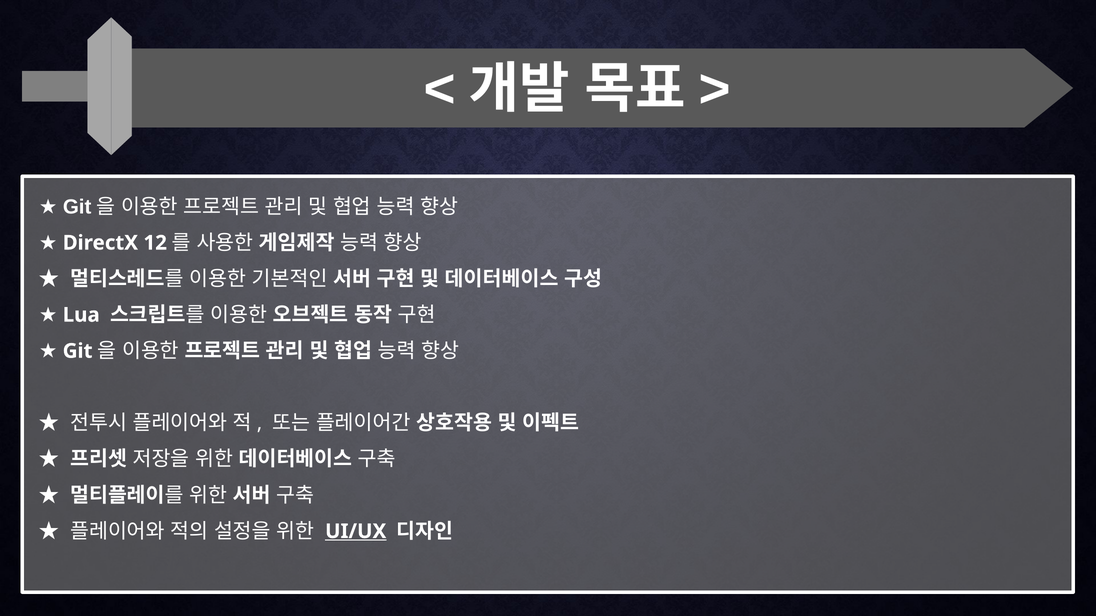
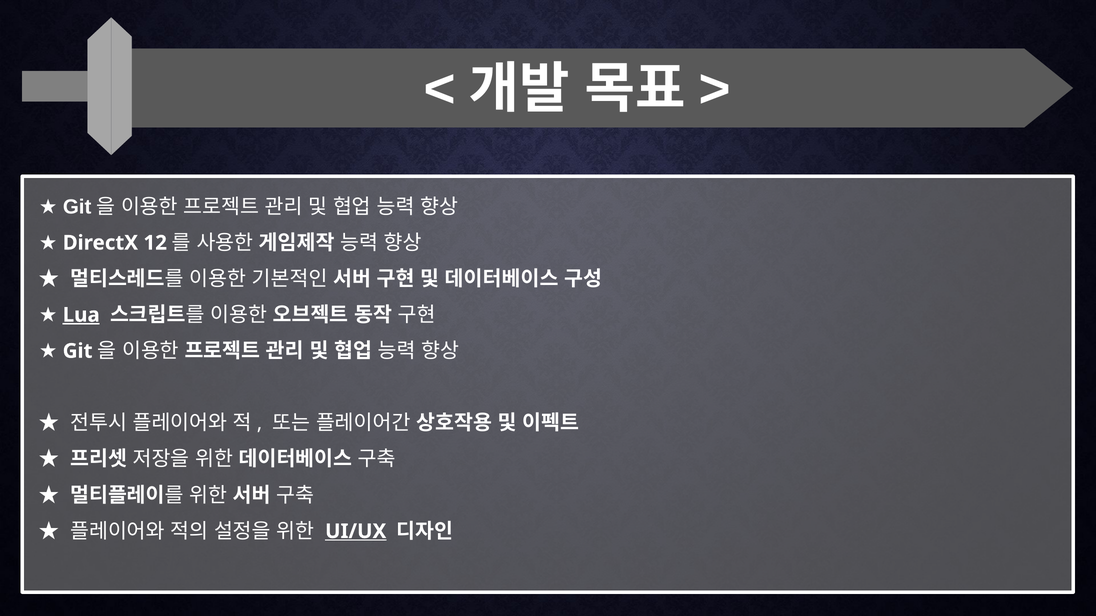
Lua underline: none -> present
